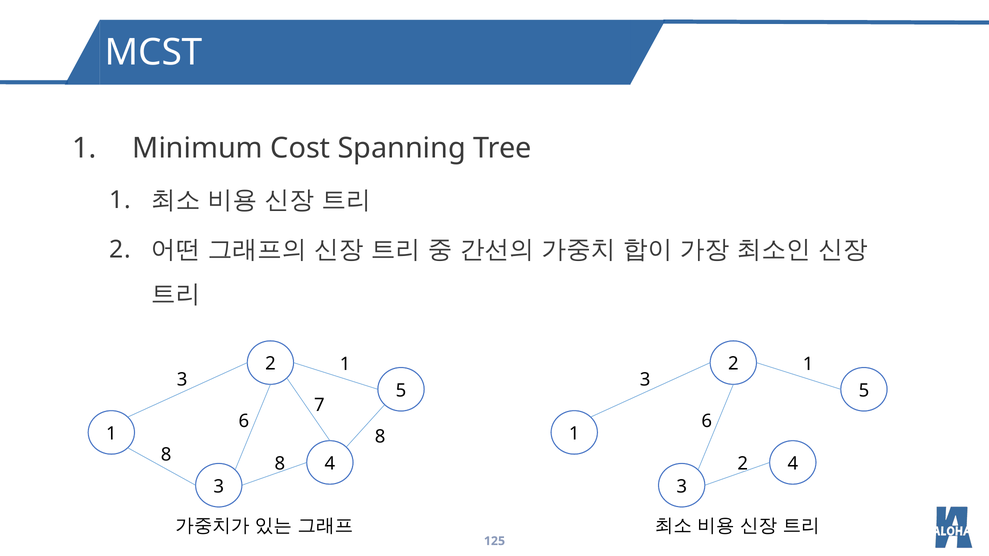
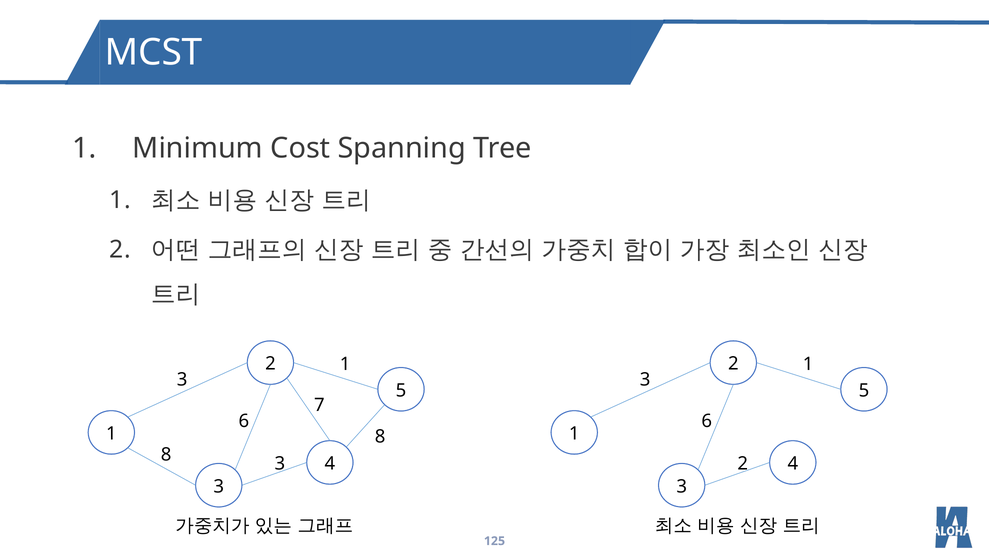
8 8: 8 -> 3
